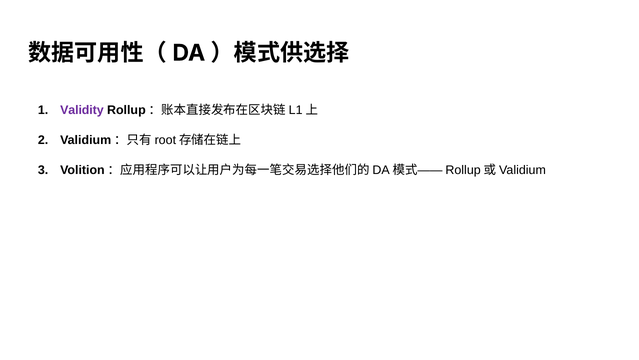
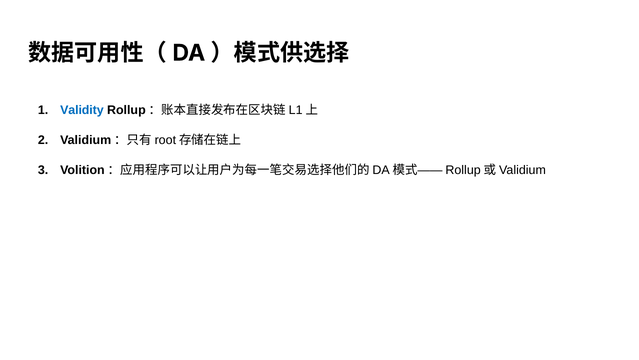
Validity colour: purple -> blue
